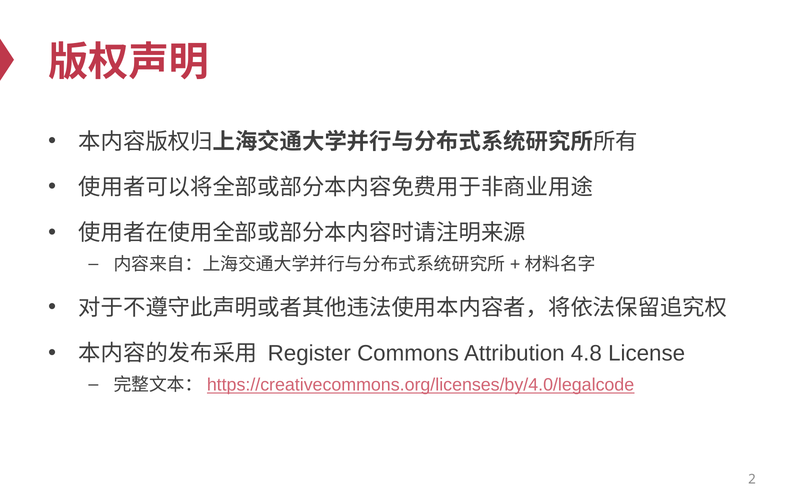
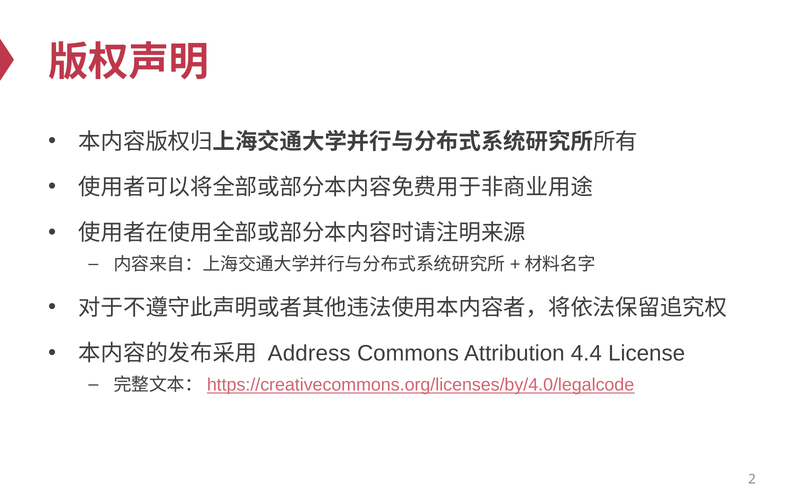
Register: Register -> Address
4.8: 4.8 -> 4.4
